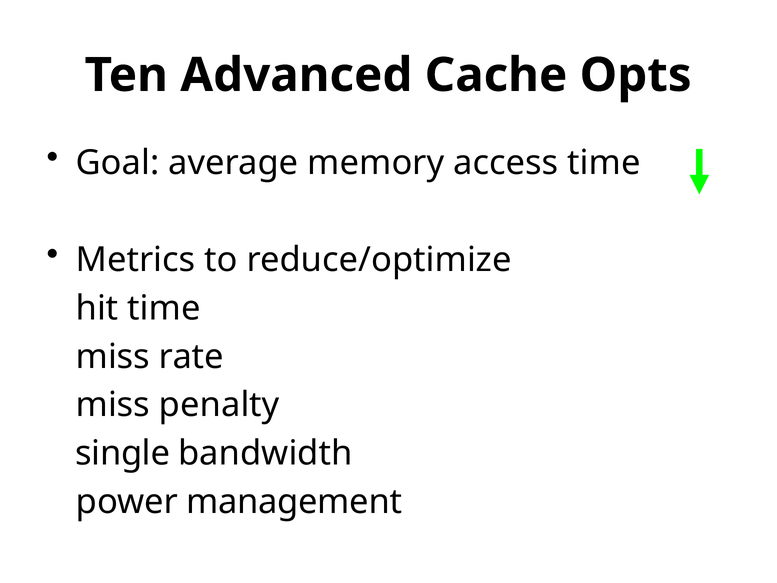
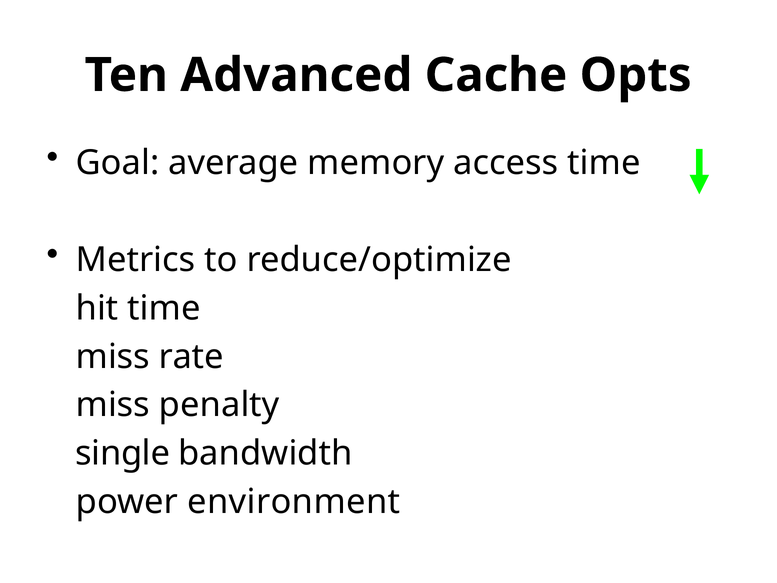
management: management -> environment
